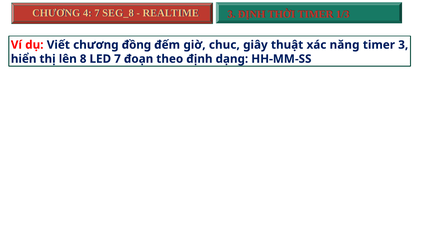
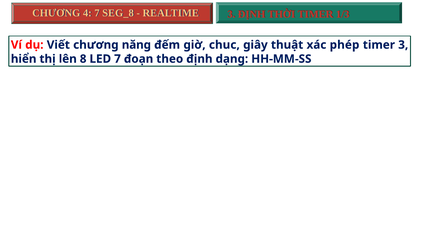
đồng: đồng -> năng
năng: năng -> phép
